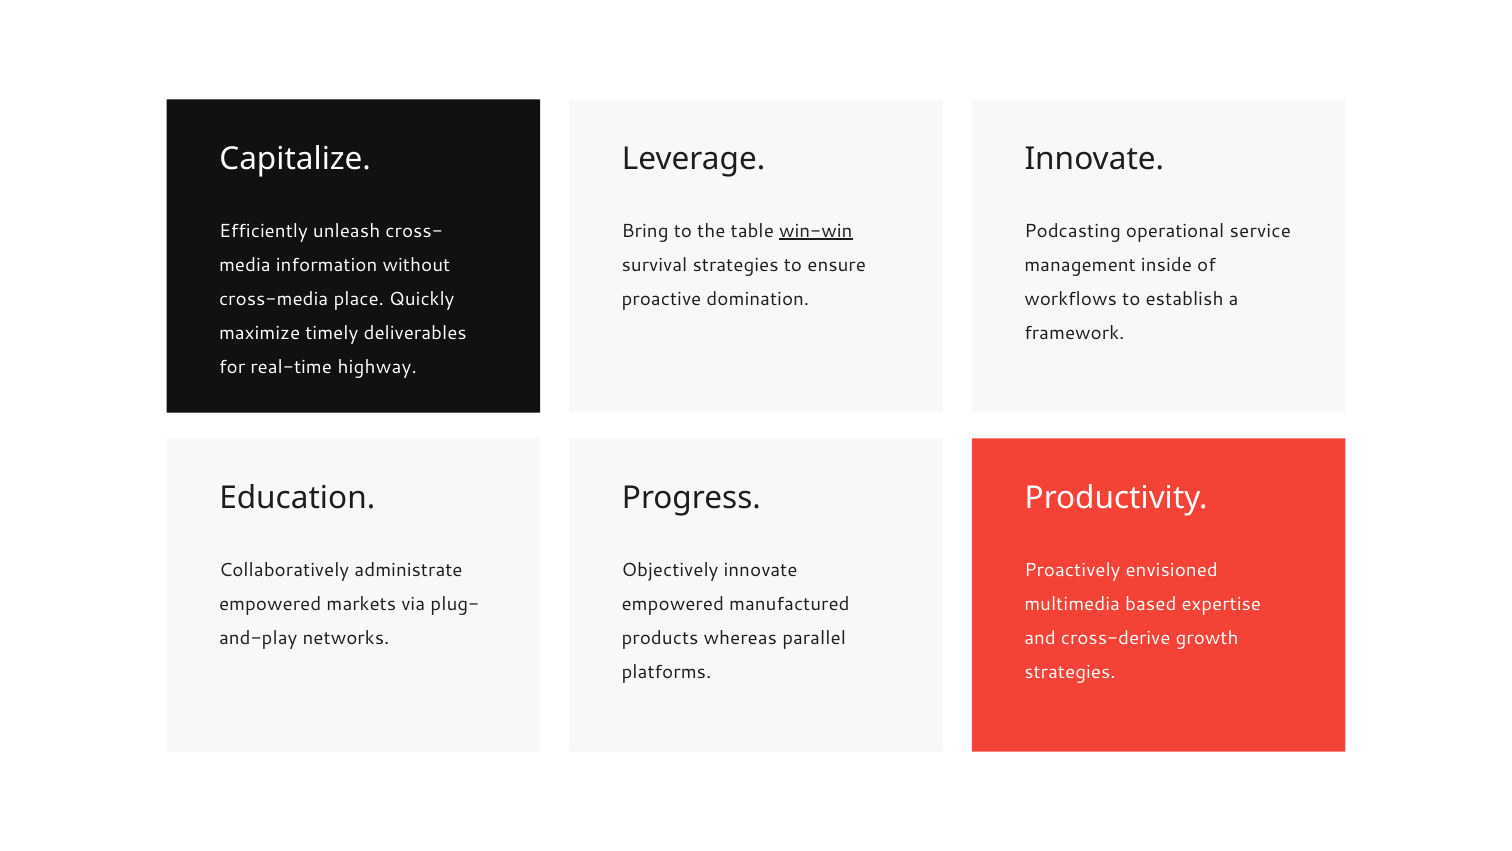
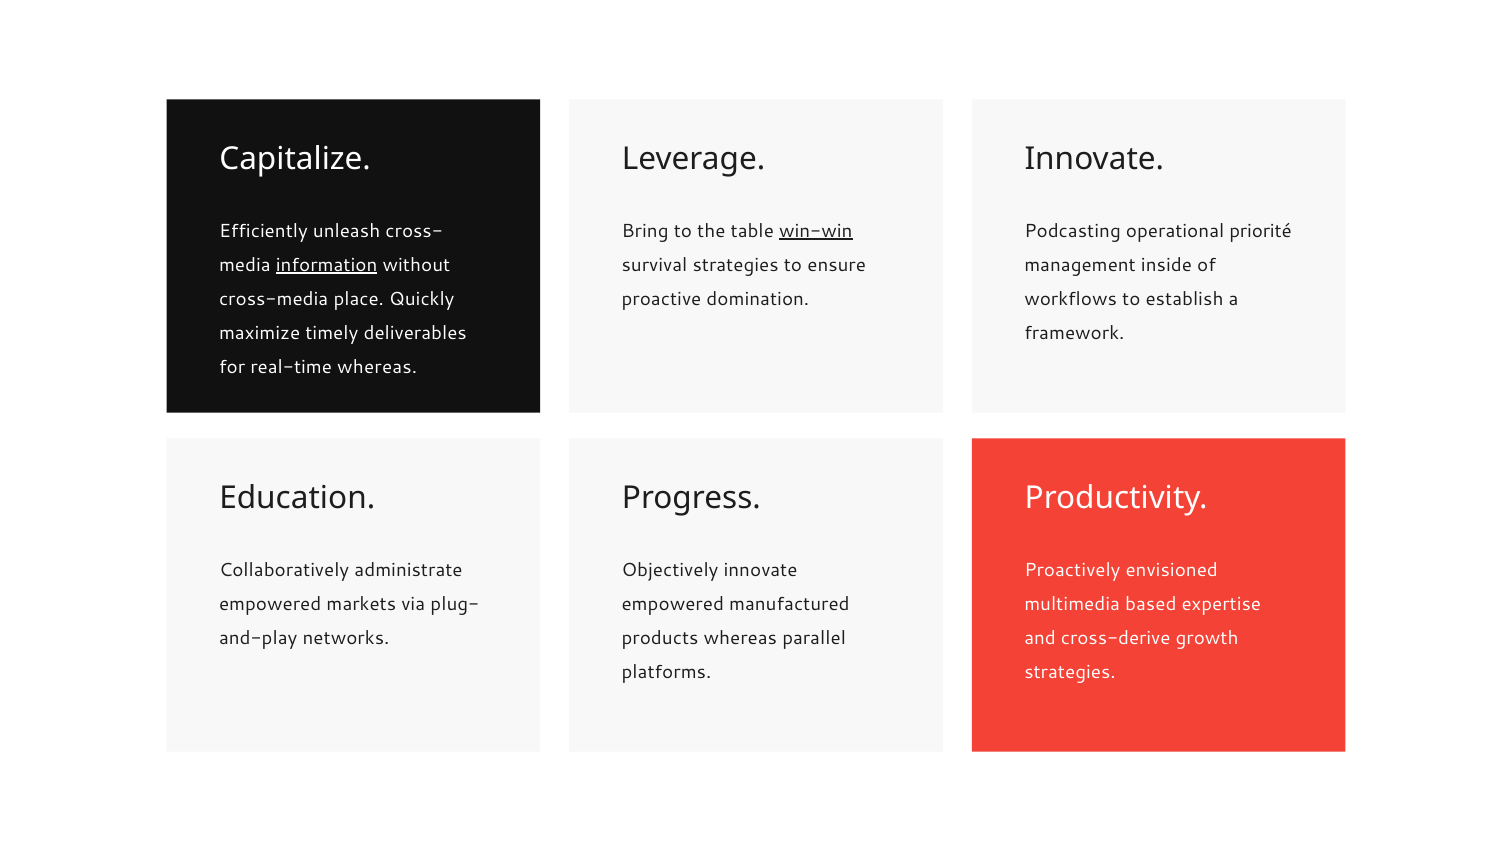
service: service -> priorité
information underline: none -> present
real-time highway: highway -> whereas
